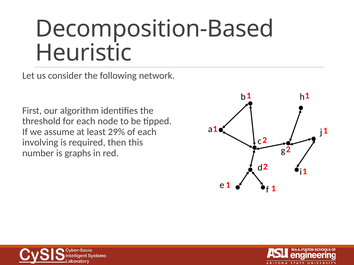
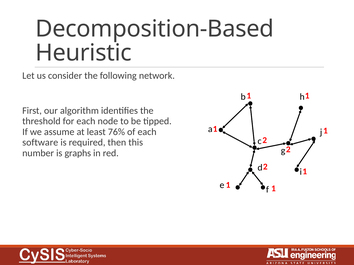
29%: 29% -> 76%
involving: involving -> software
